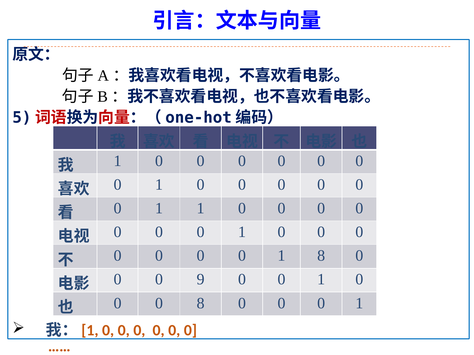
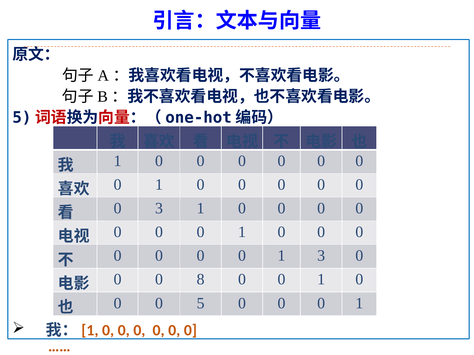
1 at (159, 209): 1 -> 3
1 8: 8 -> 3
9: 9 -> 8
0 8: 8 -> 5
